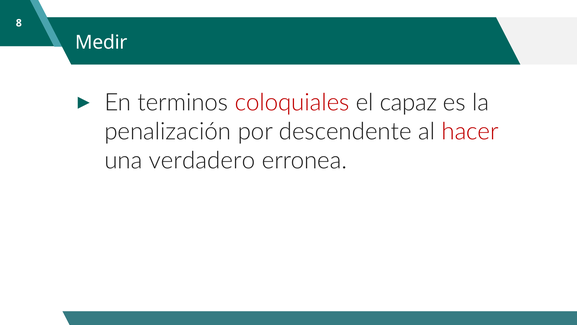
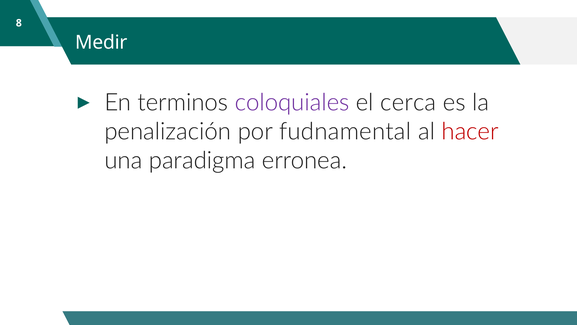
coloquiales colour: red -> purple
capaz: capaz -> cerca
descendente: descendente -> fudnamental
verdadero: verdadero -> paradigma
